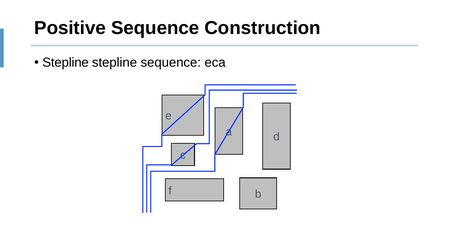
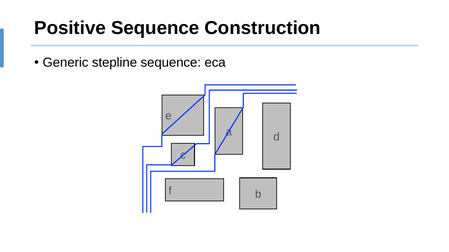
Stepline at (66, 63): Stepline -> Generic
